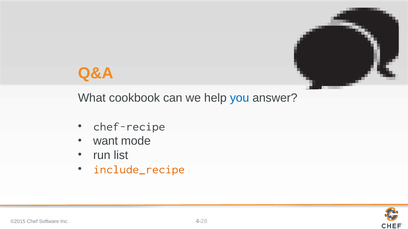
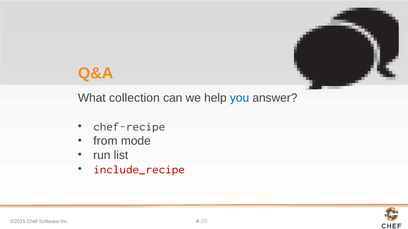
cookbook: cookbook -> collection
want: want -> from
include_recipe colour: orange -> red
